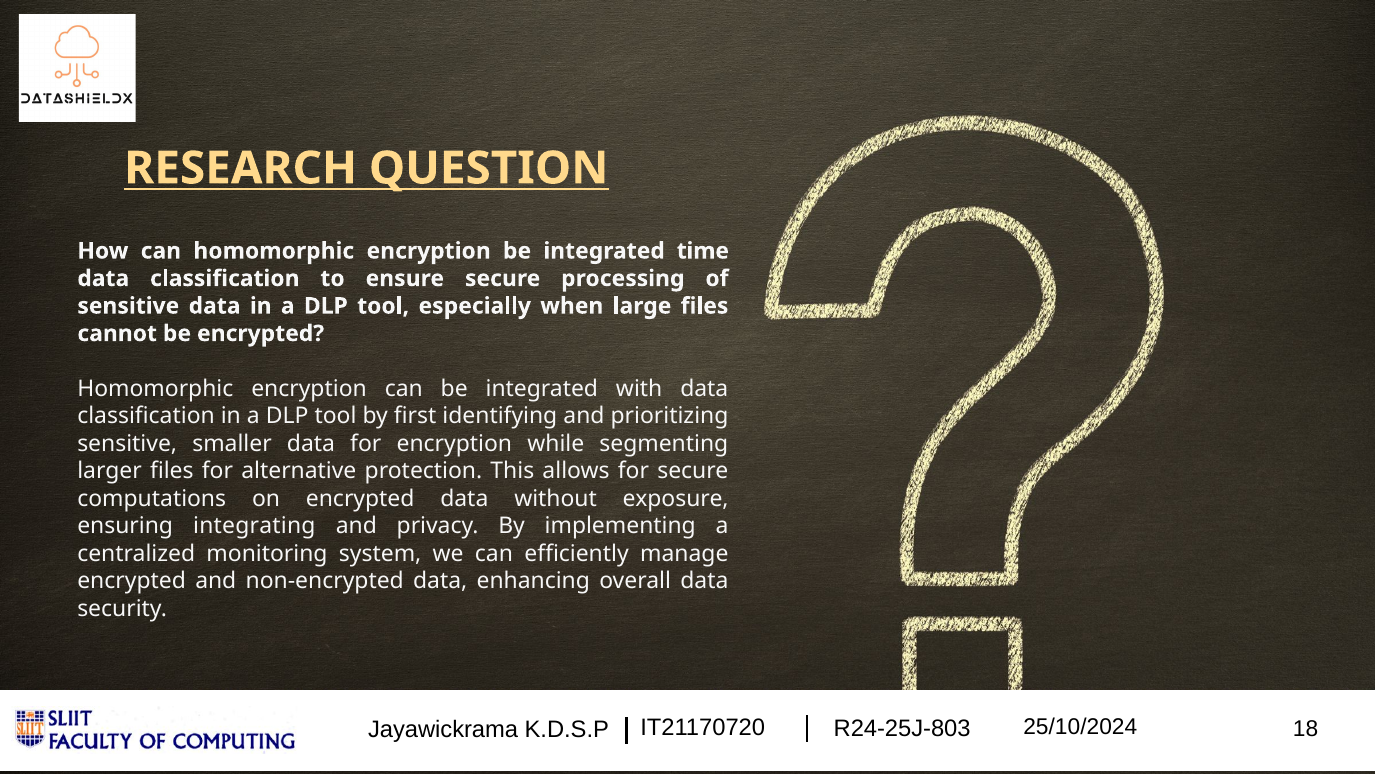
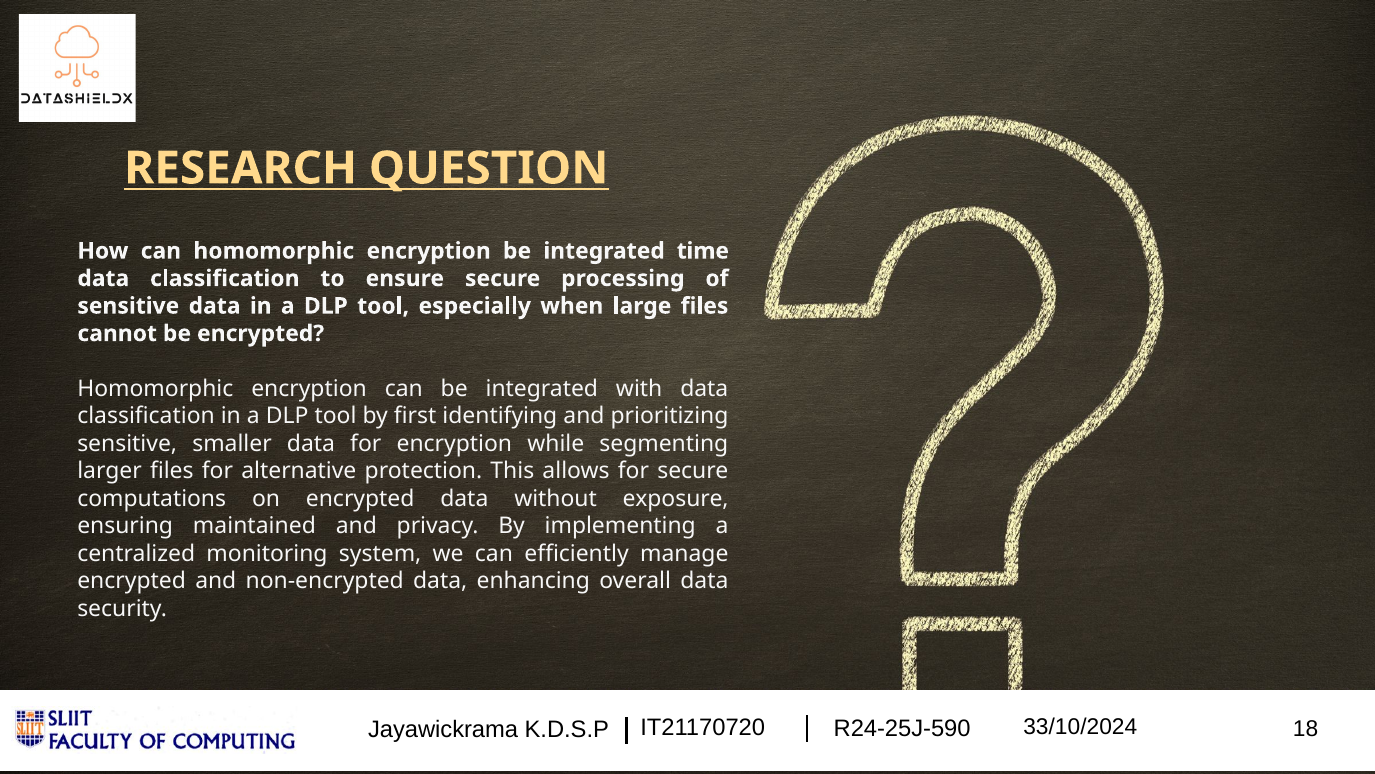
integrating: integrating -> maintained
R24-25J-803: R24-25J-803 -> R24-25J-590
25/10/2024: 25/10/2024 -> 33/10/2024
